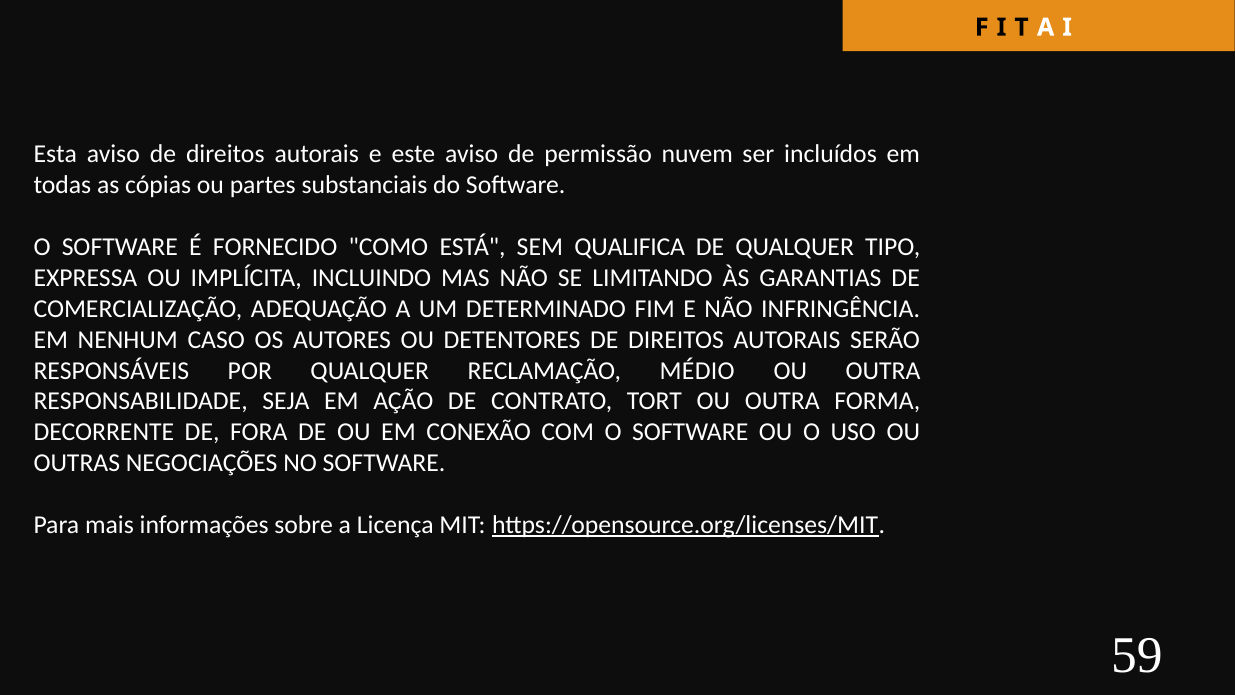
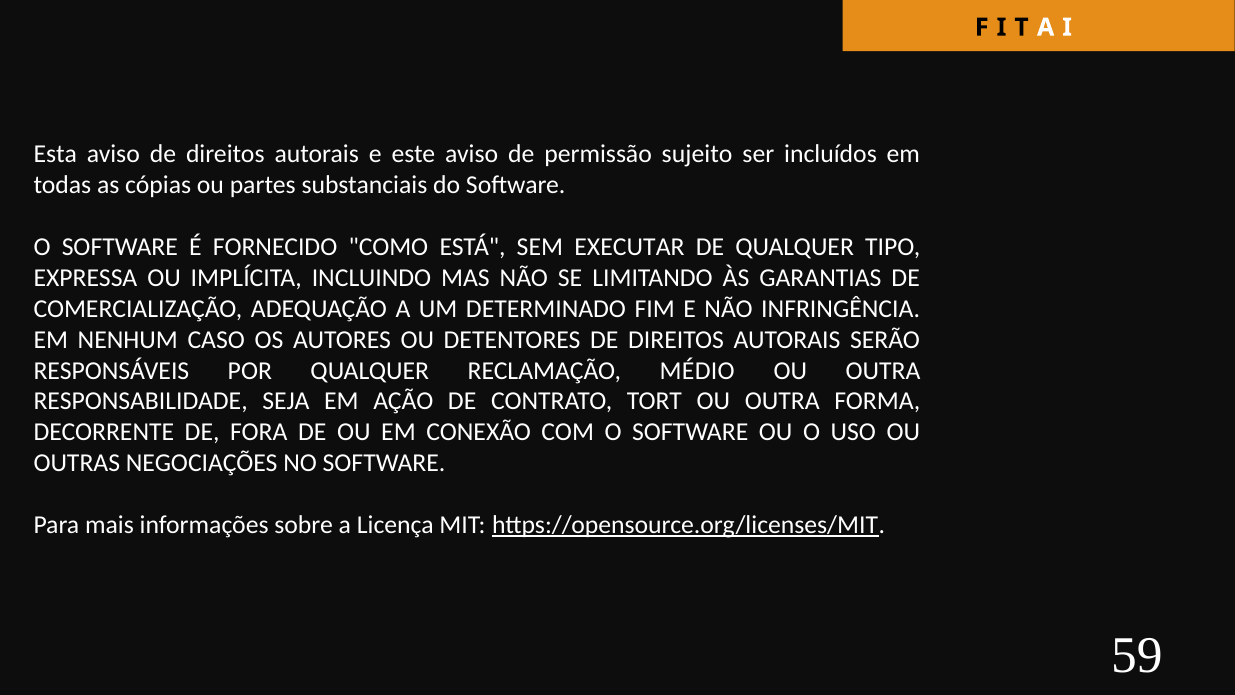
nuvem: nuvem -> sujeito
QUALIFICA: QUALIFICA -> EXECUTAR
